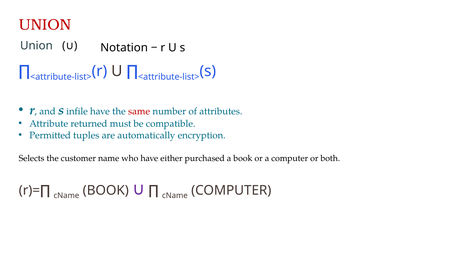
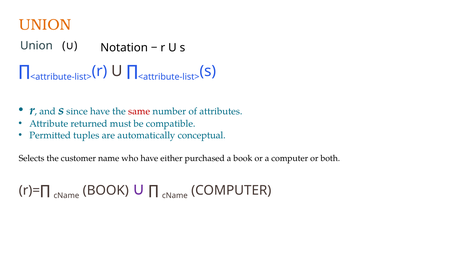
UNION at (45, 25) colour: red -> orange
infile: infile -> since
encryption: encryption -> conceptual
